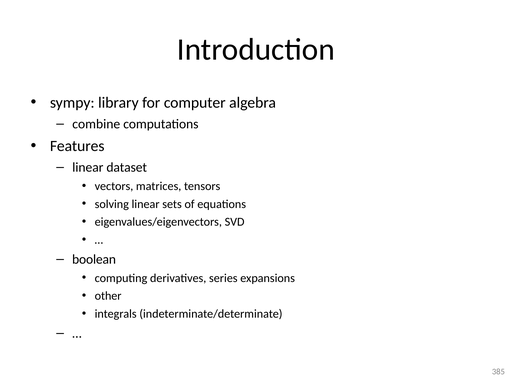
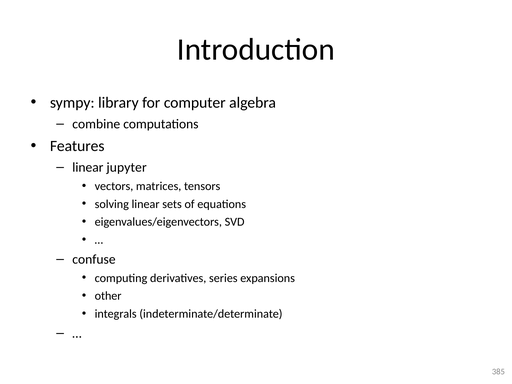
dataset: dataset -> jupyter
boolean: boolean -> confuse
